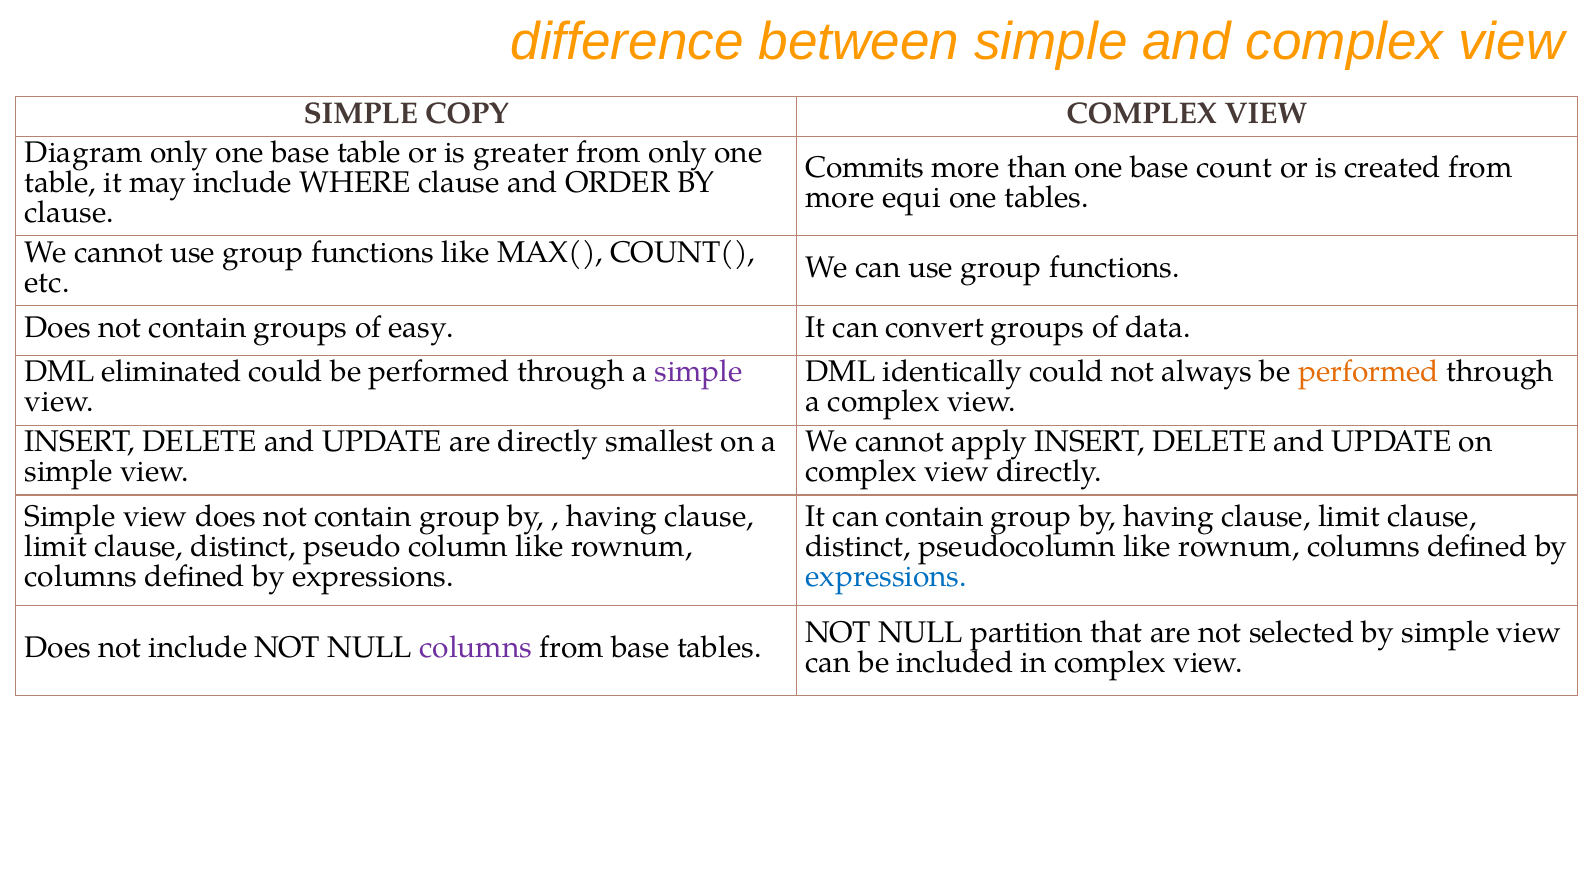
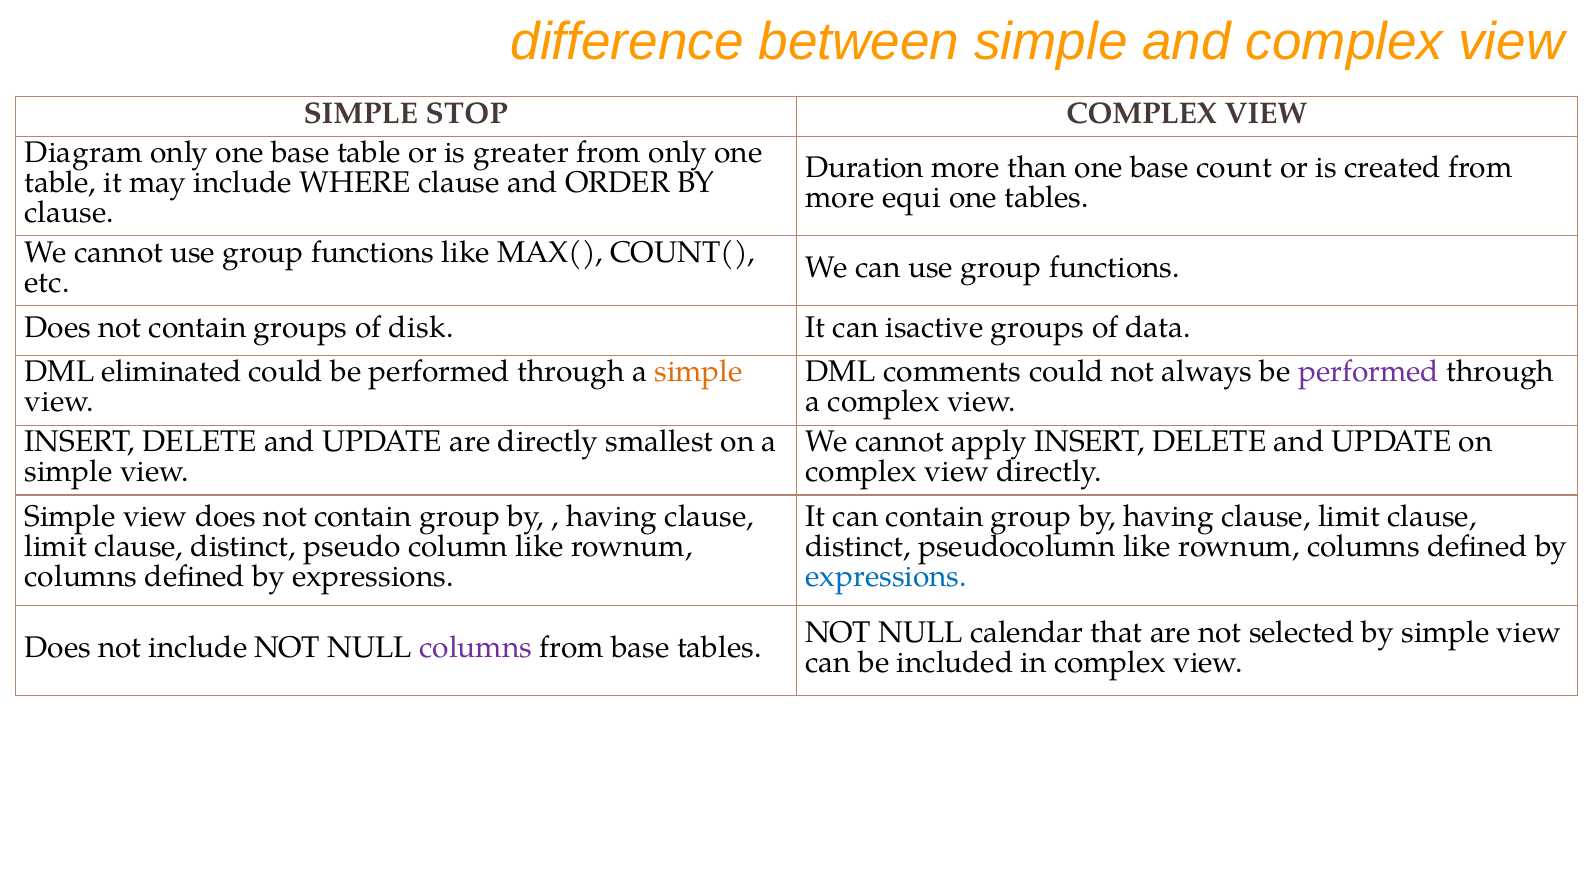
COPY: COPY -> STOP
Commits: Commits -> Duration
easy: easy -> disk
convert: convert -> isactive
simple at (699, 372) colour: purple -> orange
identically: identically -> comments
performed at (1369, 372) colour: orange -> purple
partition: partition -> calendar
